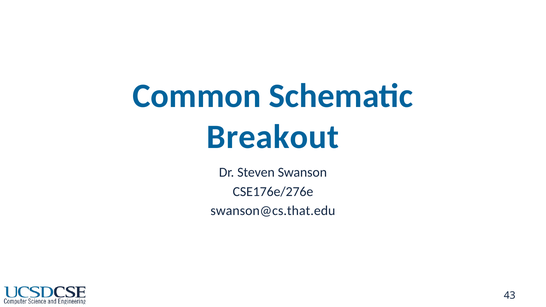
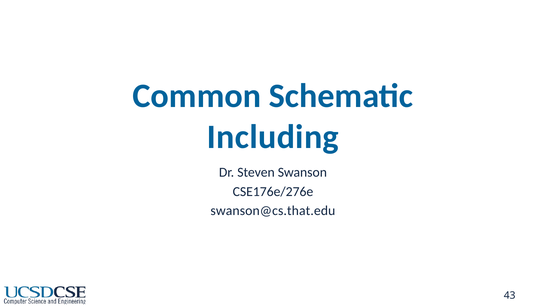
Breakout: Breakout -> Including
